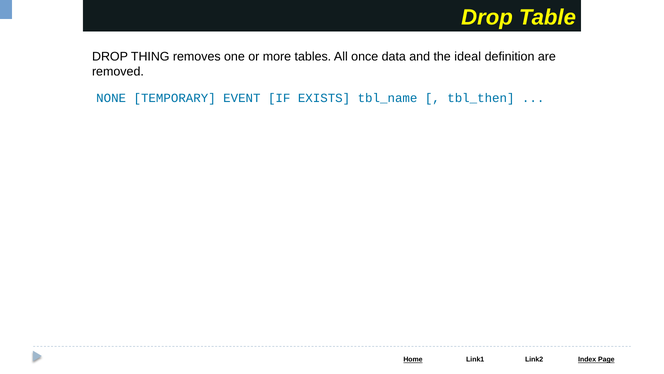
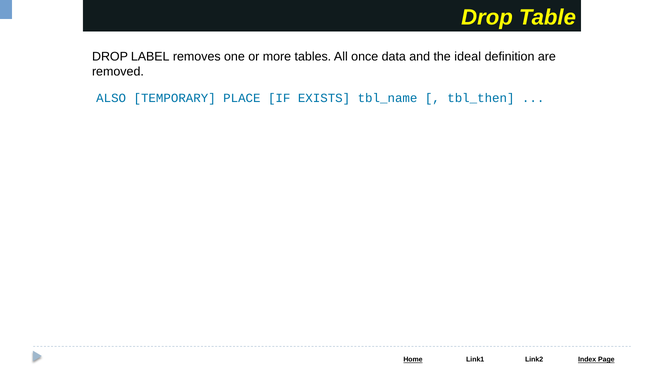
THING: THING -> LABEL
NONE: NONE -> ALSO
EVENT: EVENT -> PLACE
